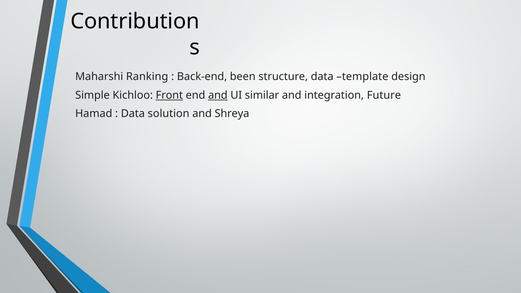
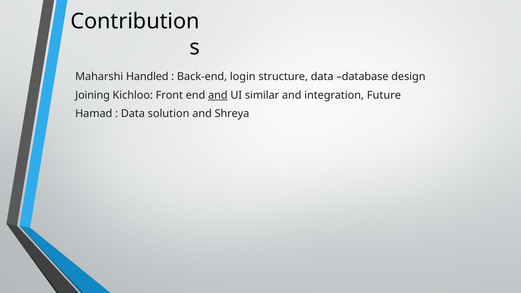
Ranking: Ranking -> Handled
been: been -> login
template: template -> database
Simple: Simple -> Joining
Front underline: present -> none
